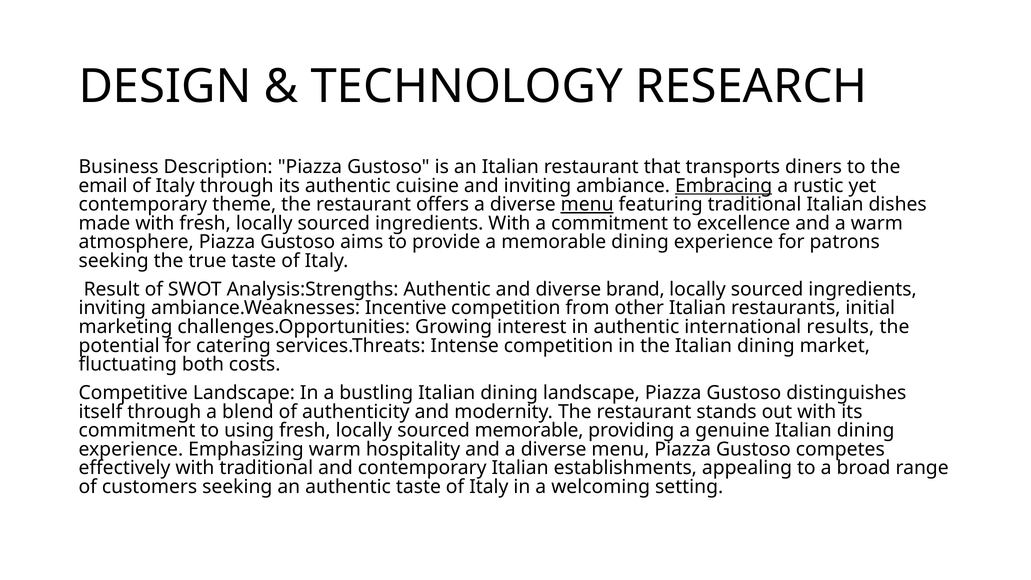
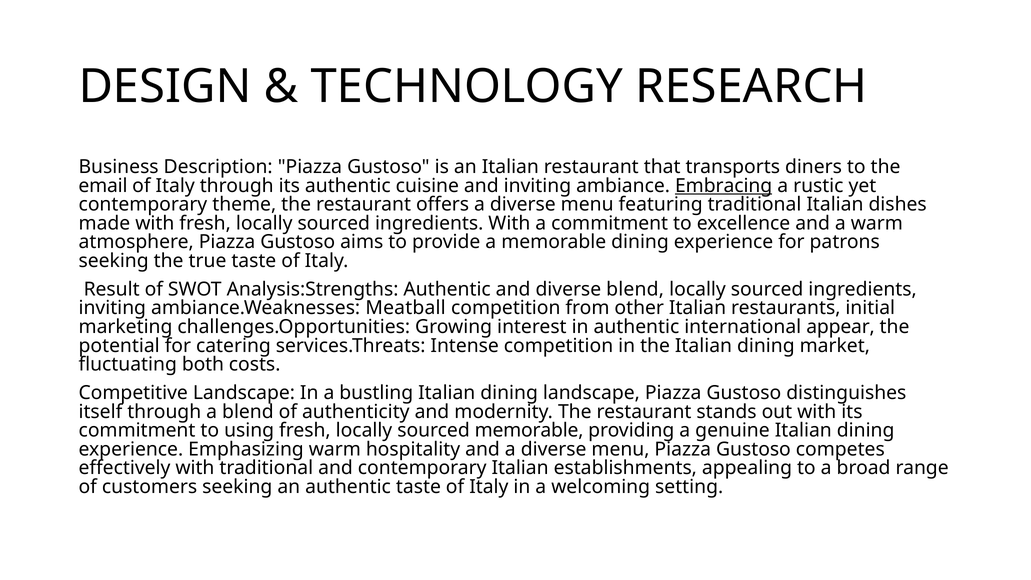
menu at (587, 204) underline: present -> none
diverse brand: brand -> blend
Incentive: Incentive -> Meatball
results: results -> appear
